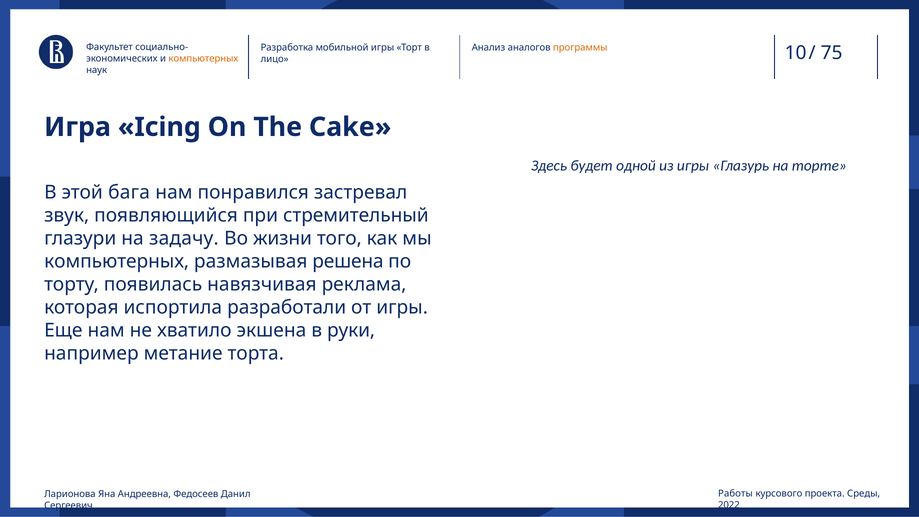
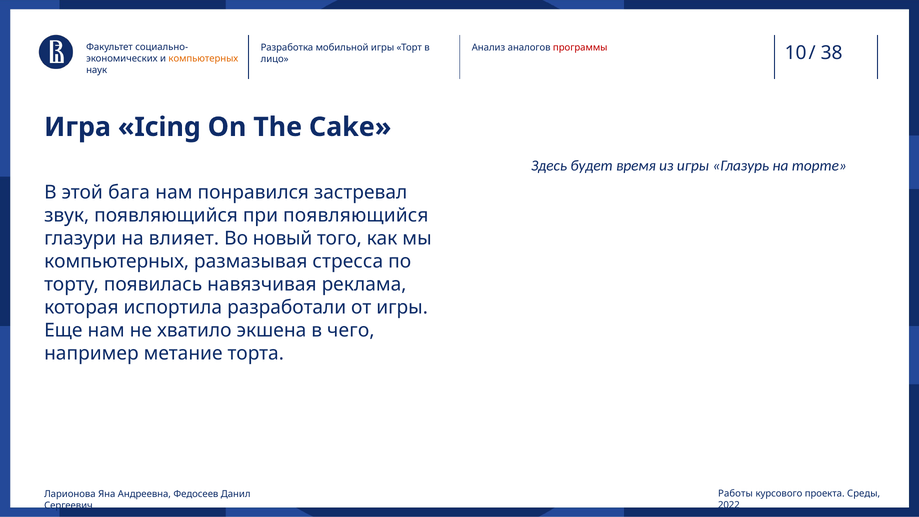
программы colour: orange -> red
75: 75 -> 38
одной: одной -> время
при стремительный: стремительный -> появляющийся
задачу: задачу -> влияет
жизни: жизни -> новый
решена: решена -> стресса
руки: руки -> чего
